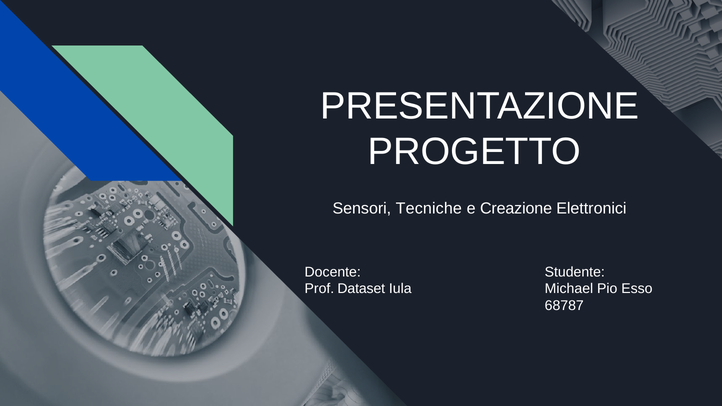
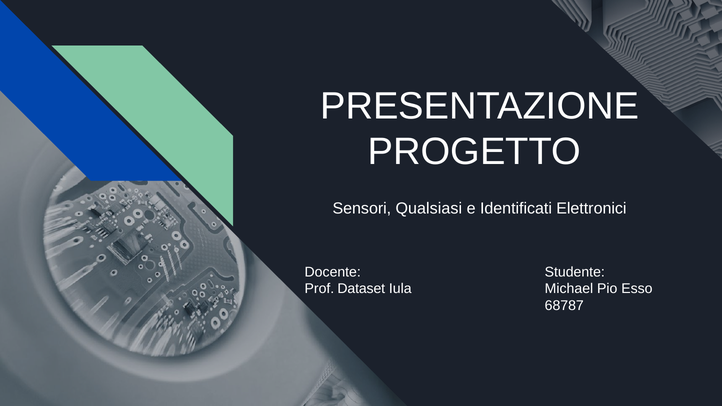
Tecniche: Tecniche -> Qualsiasi
Creazione: Creazione -> Identificati
